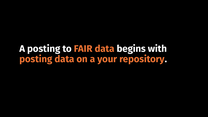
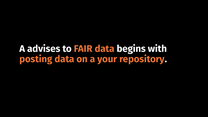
A posting: posting -> advises
